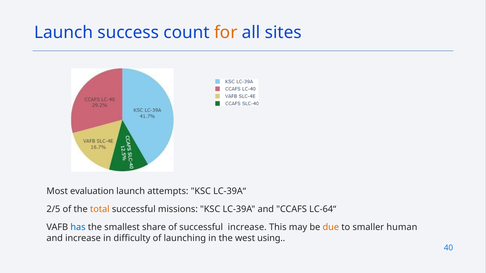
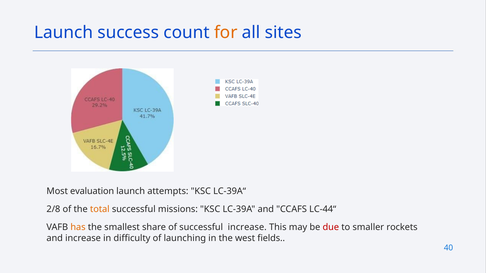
2/5: 2/5 -> 2/8
LC-64“: LC-64“ -> LC-44“
has colour: blue -> orange
due colour: orange -> red
human: human -> rockets
using: using -> fields
